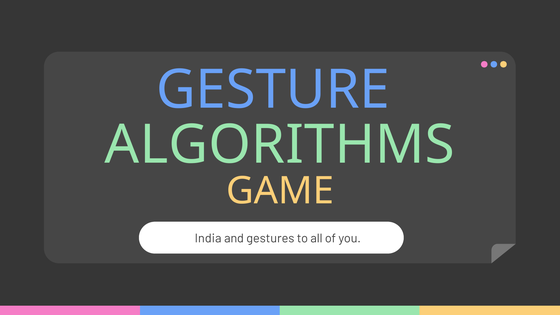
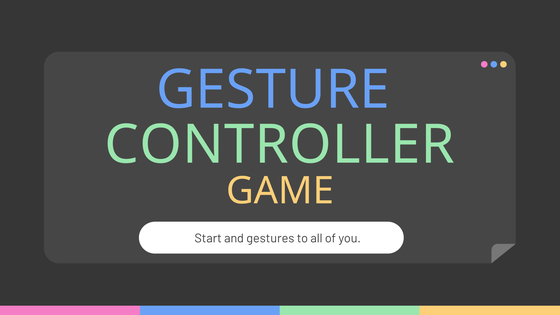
ALGORITHMS: ALGORITHMS -> CONTROLLER
India: India -> Start
